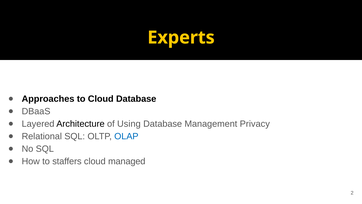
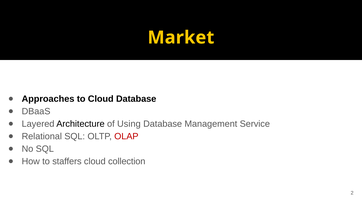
Experts: Experts -> Market
Privacy: Privacy -> Service
OLAP colour: blue -> red
managed: managed -> collection
